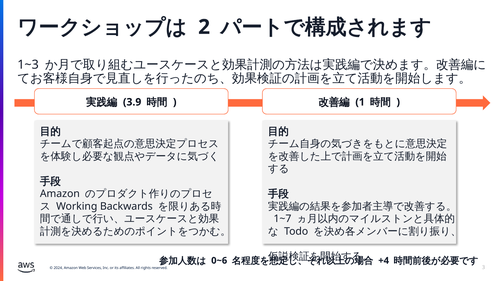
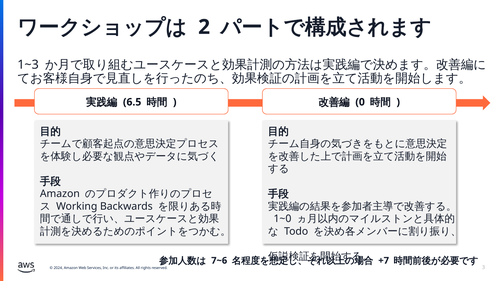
3.9: 3.9 -> 6.5
1: 1 -> 0
1~7: 1~7 -> 1~0
0~6: 0~6 -> 7~6
+4: +4 -> +7
